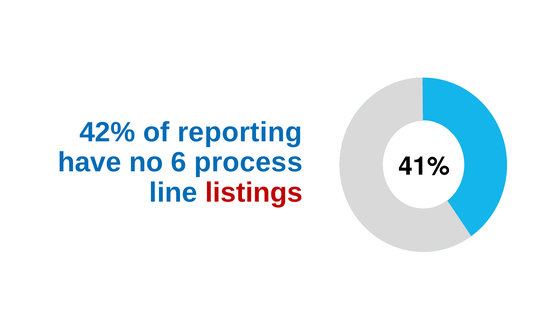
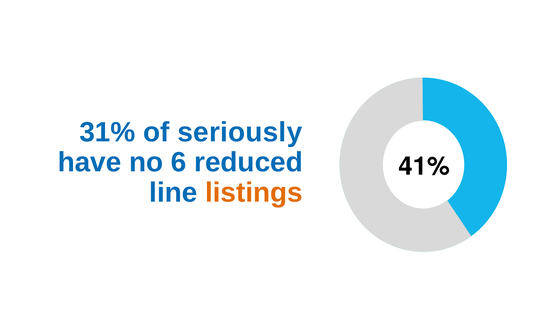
42%: 42% -> 31%
reporting: reporting -> seriously
process: process -> reduced
listings colour: red -> orange
